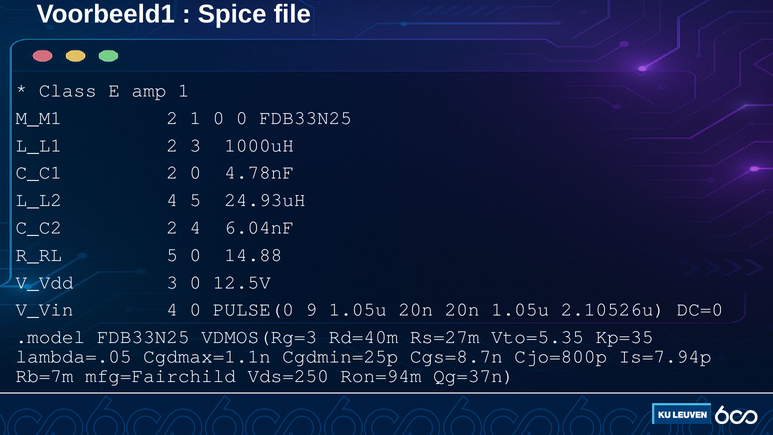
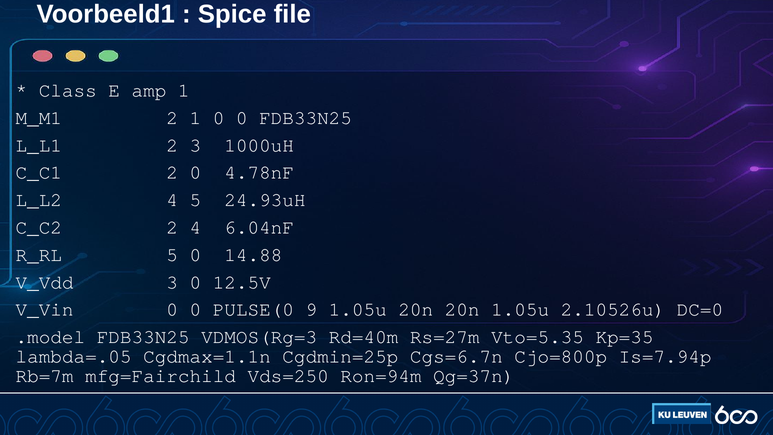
V_Vin 4: 4 -> 0
Cgs=8.7n: Cgs=8.7n -> Cgs=6.7n
